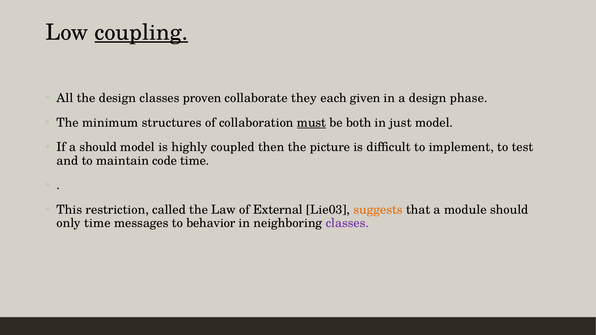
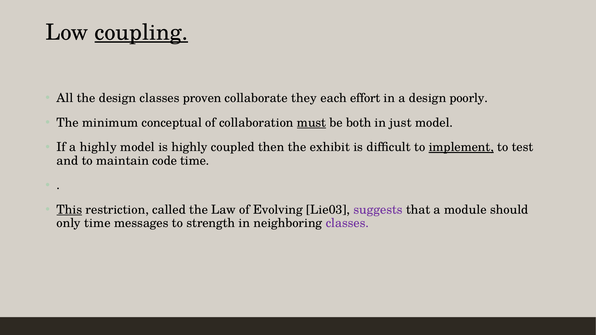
given: given -> effort
phase: phase -> poorly
structures: structures -> conceptual
a should: should -> highly
picture: picture -> exhibit
implement underline: none -> present
This underline: none -> present
External: External -> Evolving
suggests colour: orange -> purple
behavior: behavior -> strength
